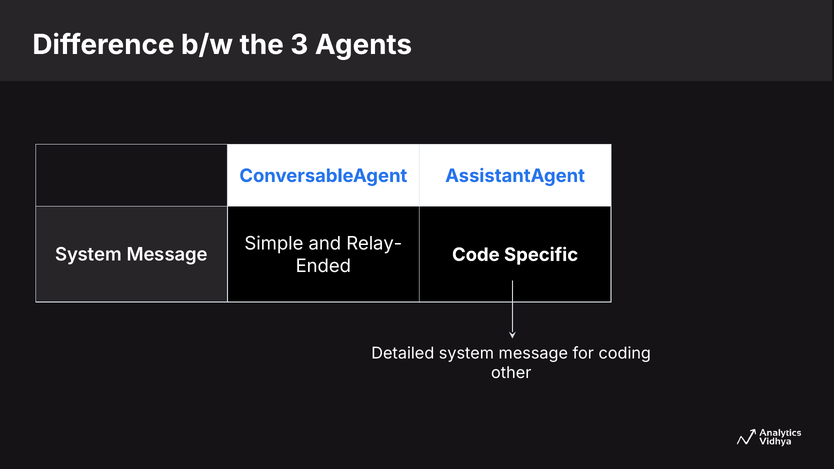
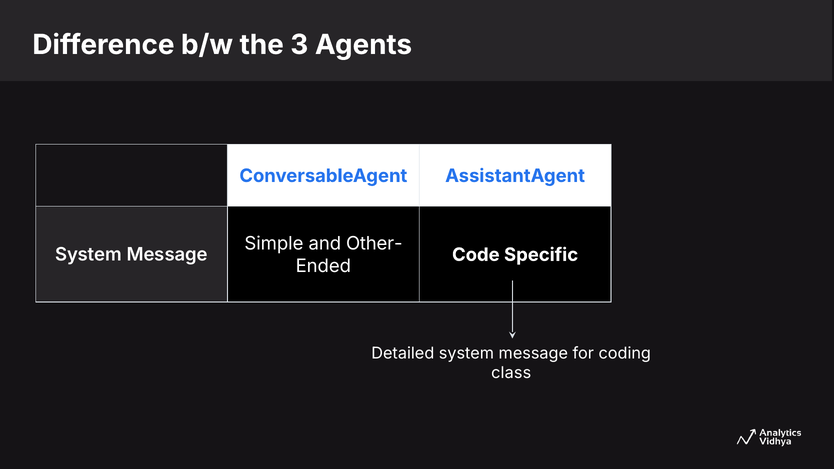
Relay-: Relay- -> Other-
other: other -> class
